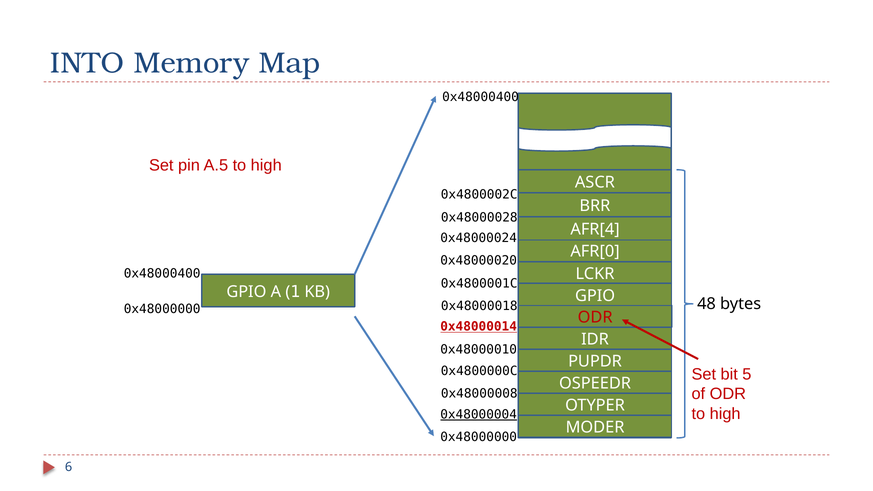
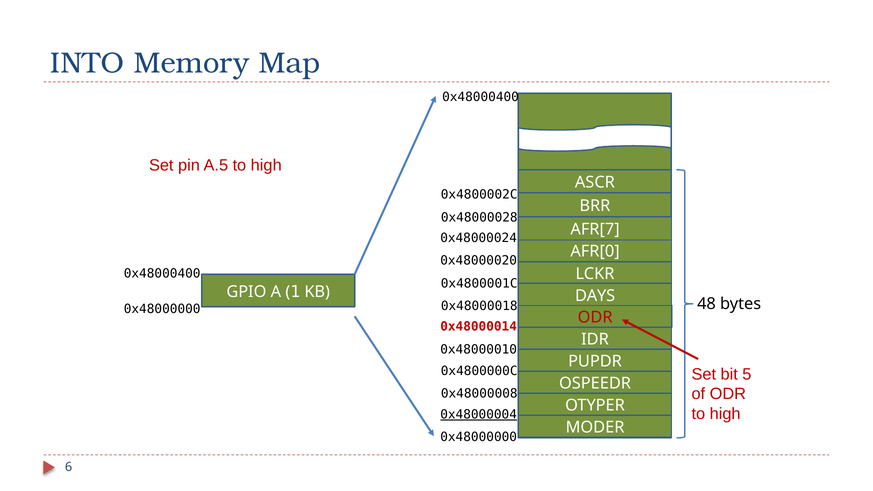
AFR[4: AFR[4 -> AFR[7
GPIO at (595, 296): GPIO -> DAYS
0x48000014 underline: present -> none
